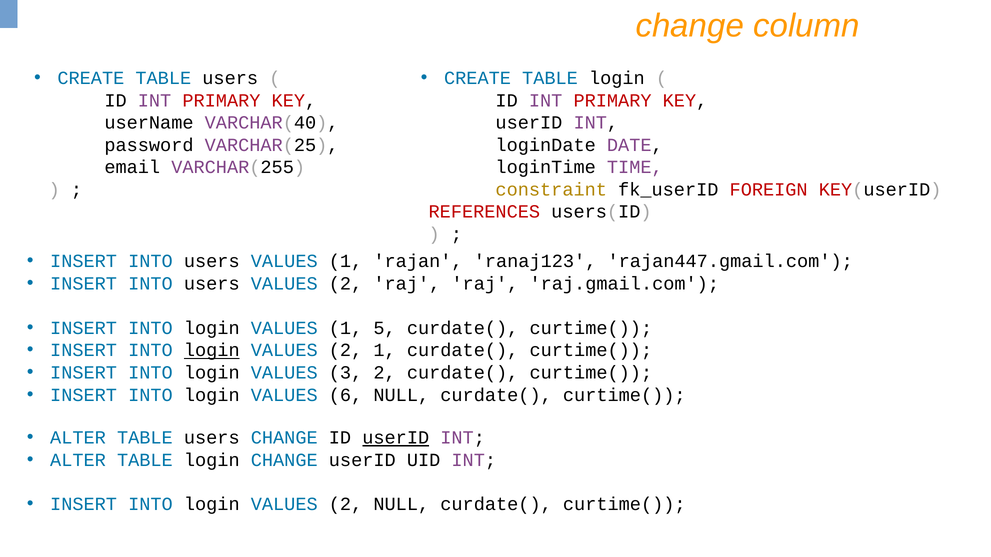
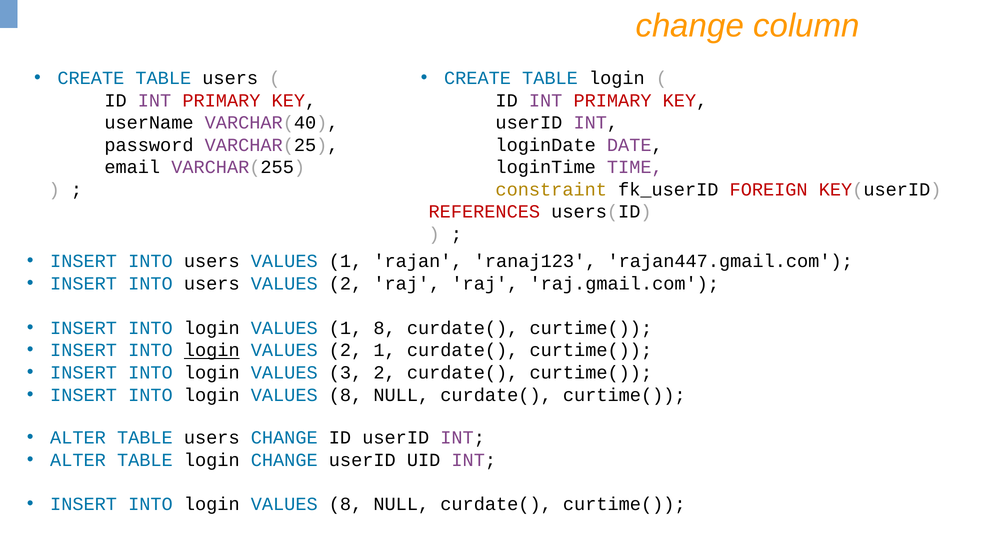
1 5: 5 -> 8
6 at (346, 395): 6 -> 8
userID at (396, 438) underline: present -> none
2 at (346, 505): 2 -> 8
